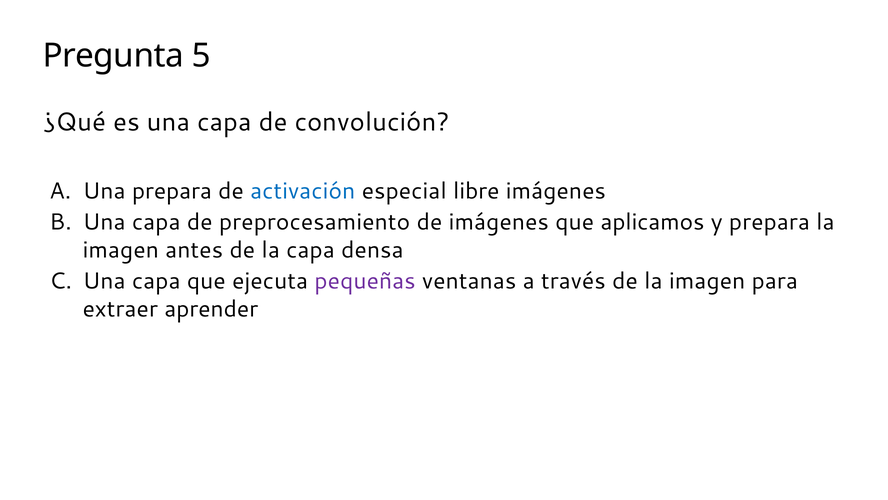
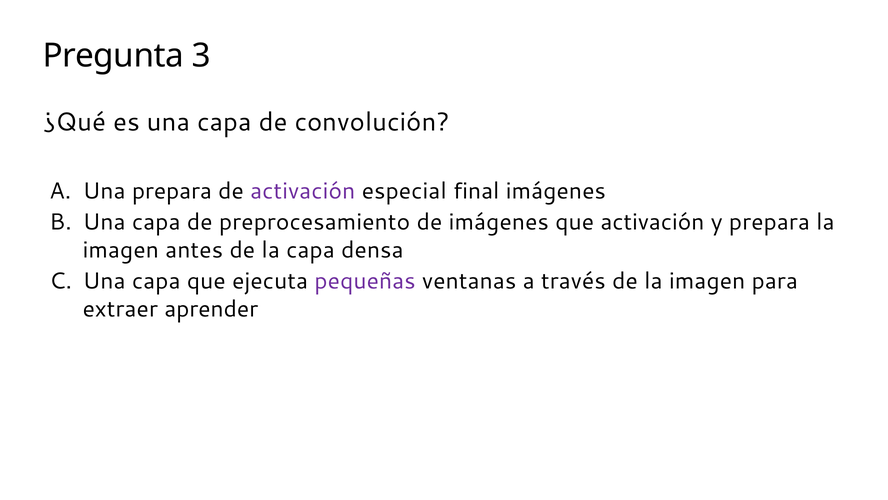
5: 5 -> 3
activación at (303, 191) colour: blue -> purple
libre: libre -> final
que aplicamos: aplicamos -> activación
